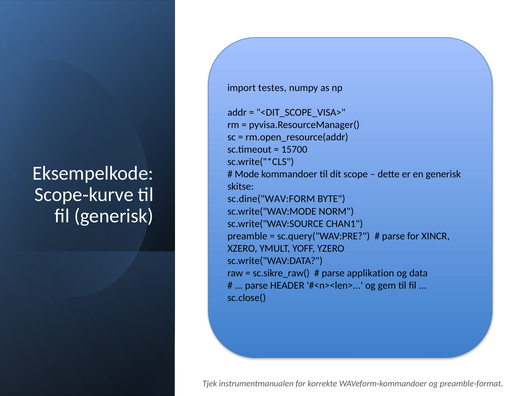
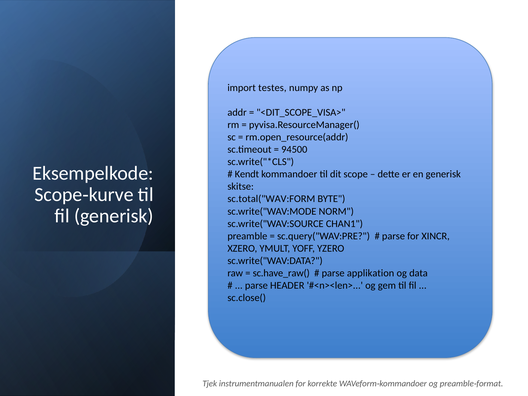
15700: 15700 -> 94500
Mode: Mode -> Kendt
sc.dine("WAV:FORM: sc.dine("WAV:FORM -> sc.total("WAV:FORM
sc.sikre_raw(: sc.sikre_raw( -> sc.have_raw(
